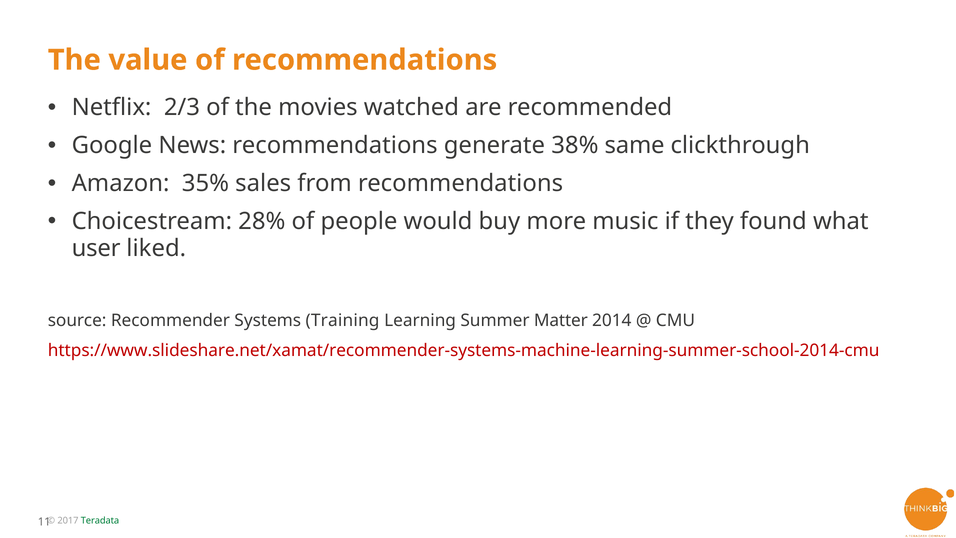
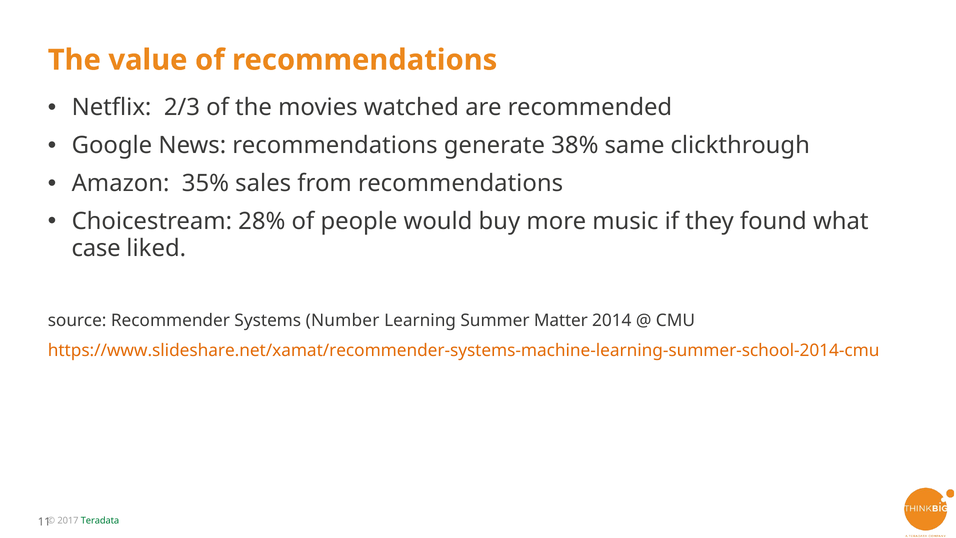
user: user -> case
Training: Training -> Number
https://www.slideshare.net/xamat/recommender-systems-machine-learning-summer-school-2014-cmu colour: red -> orange
